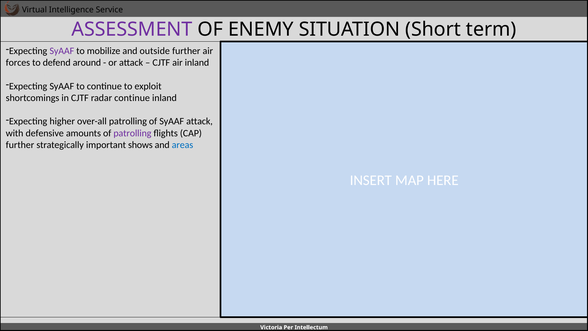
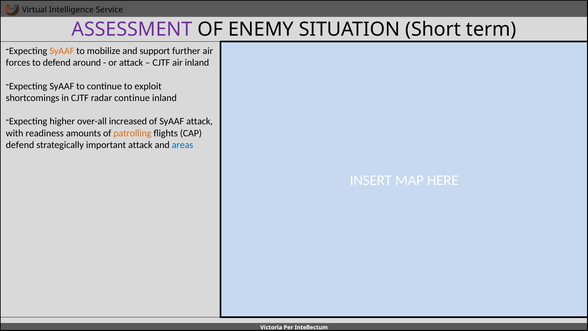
SyAAF at (62, 51) colour: purple -> orange
outside: outside -> support
over-all patrolling: patrolling -> increased
defensive: defensive -> readiness
patrolling at (132, 133) colour: purple -> orange
further at (20, 145): further -> defend
important shows: shows -> attack
